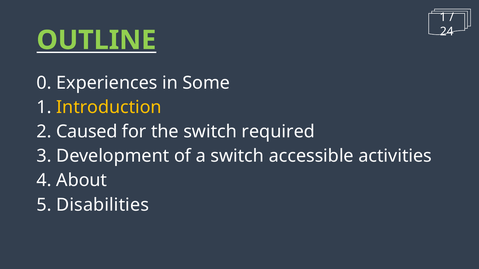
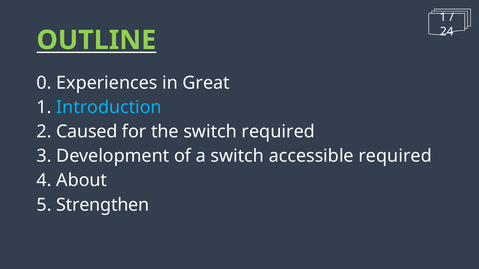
Some: Some -> Great
Introduction colour: yellow -> light blue
accessible activities: activities -> required
Disabilities: Disabilities -> Strengthen
